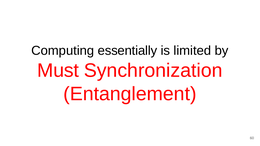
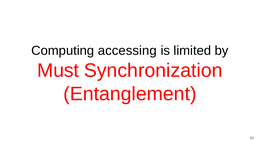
essentially: essentially -> accessing
